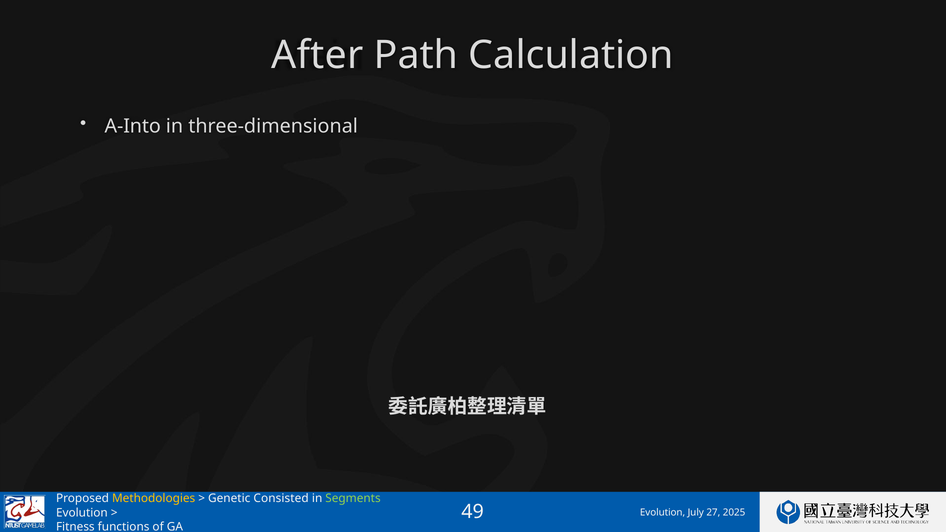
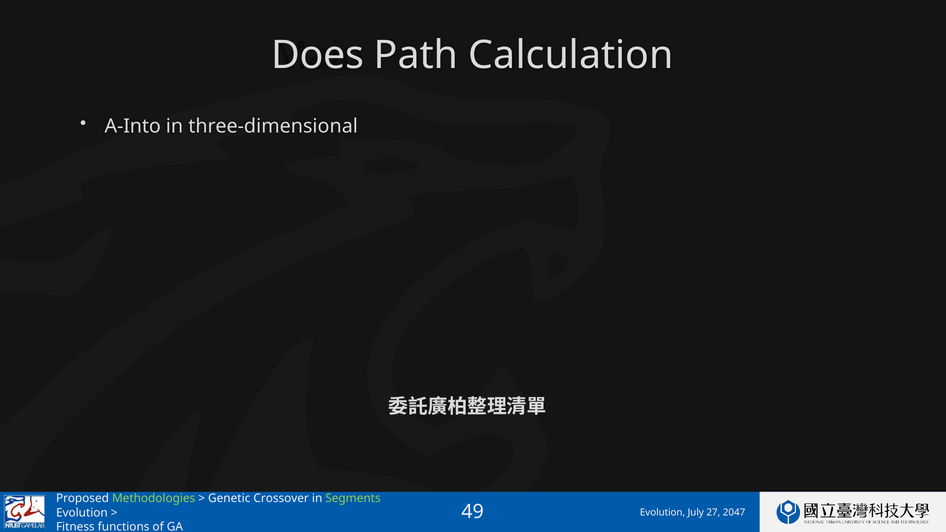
After: After -> Does
Methodologies colour: yellow -> light green
Consisted: Consisted -> Crossover
2025: 2025 -> 2047
